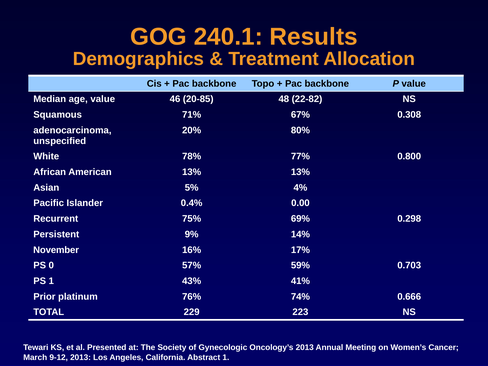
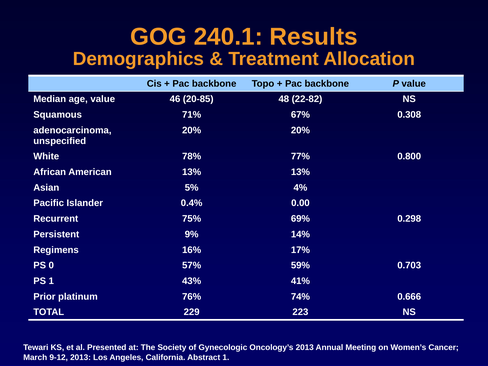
20% 80%: 80% -> 20%
November: November -> Regimens
